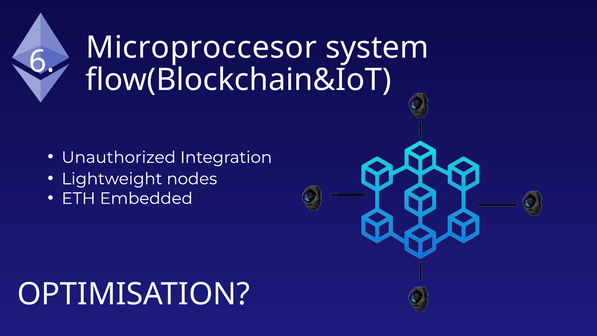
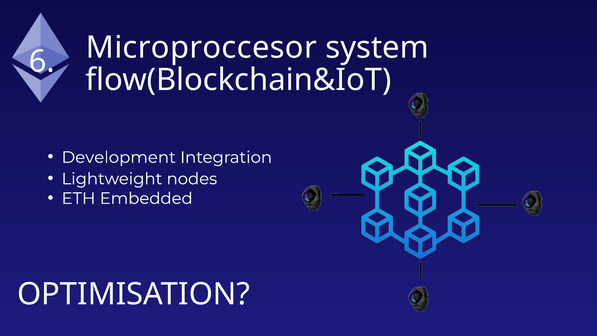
Unauthorized: Unauthorized -> Development
